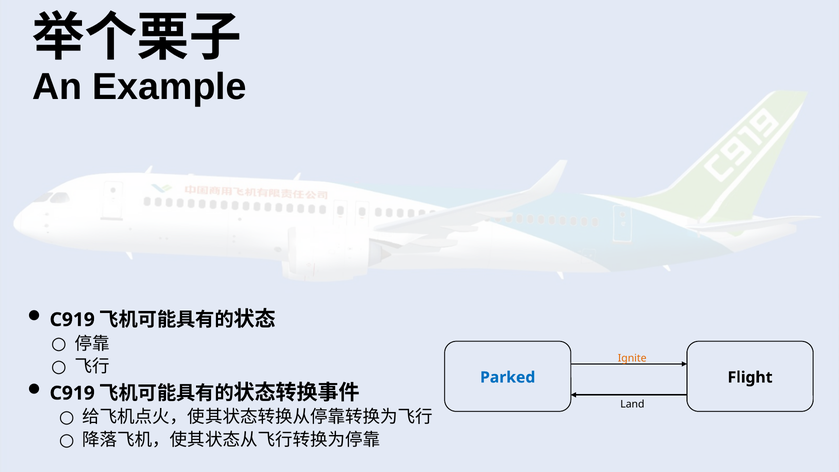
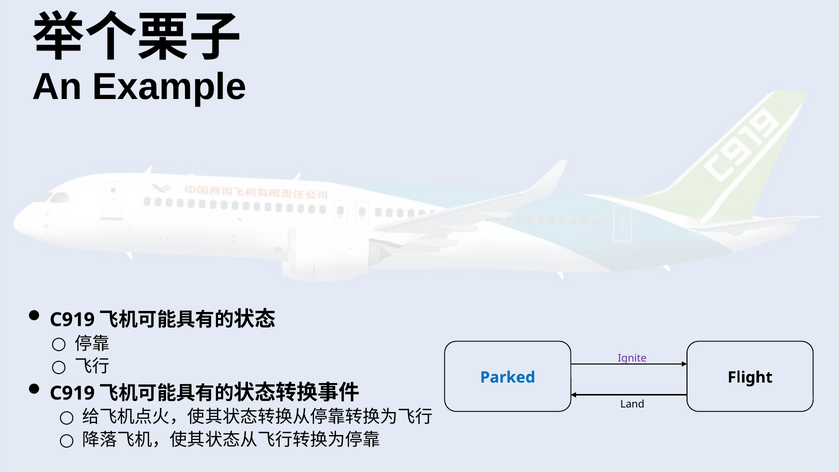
Ignite colour: orange -> purple
